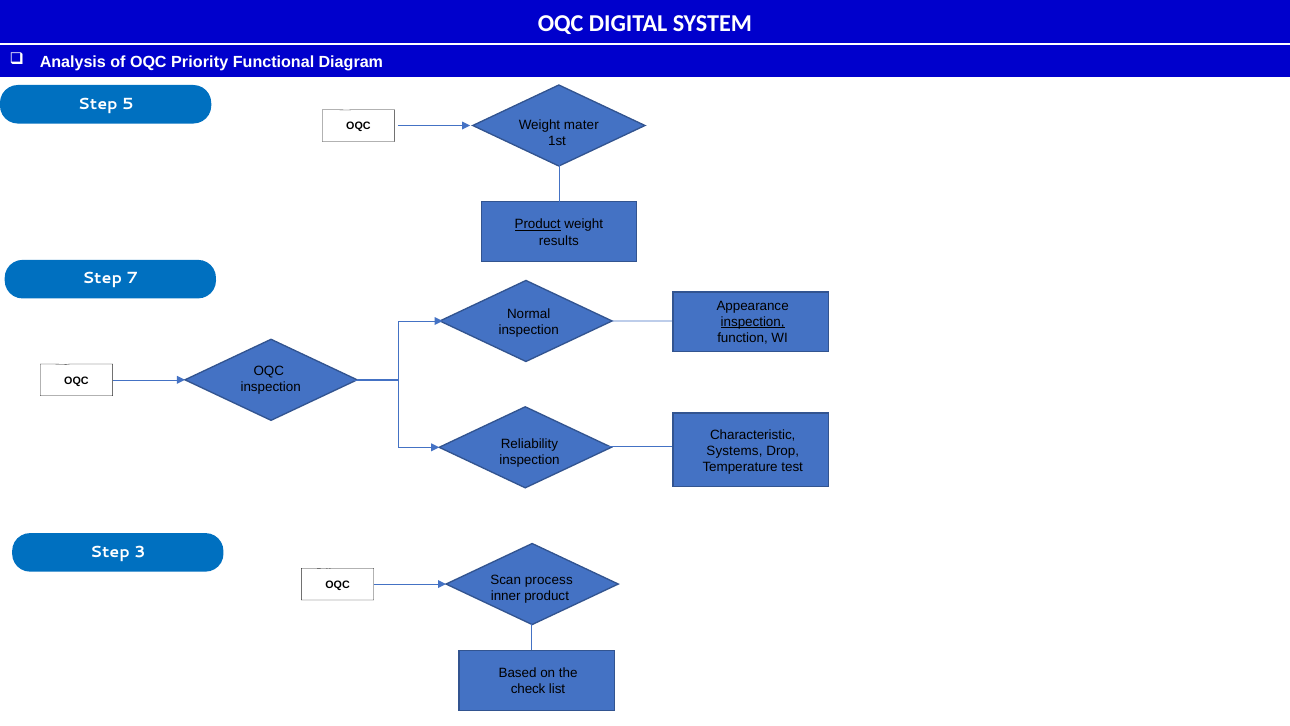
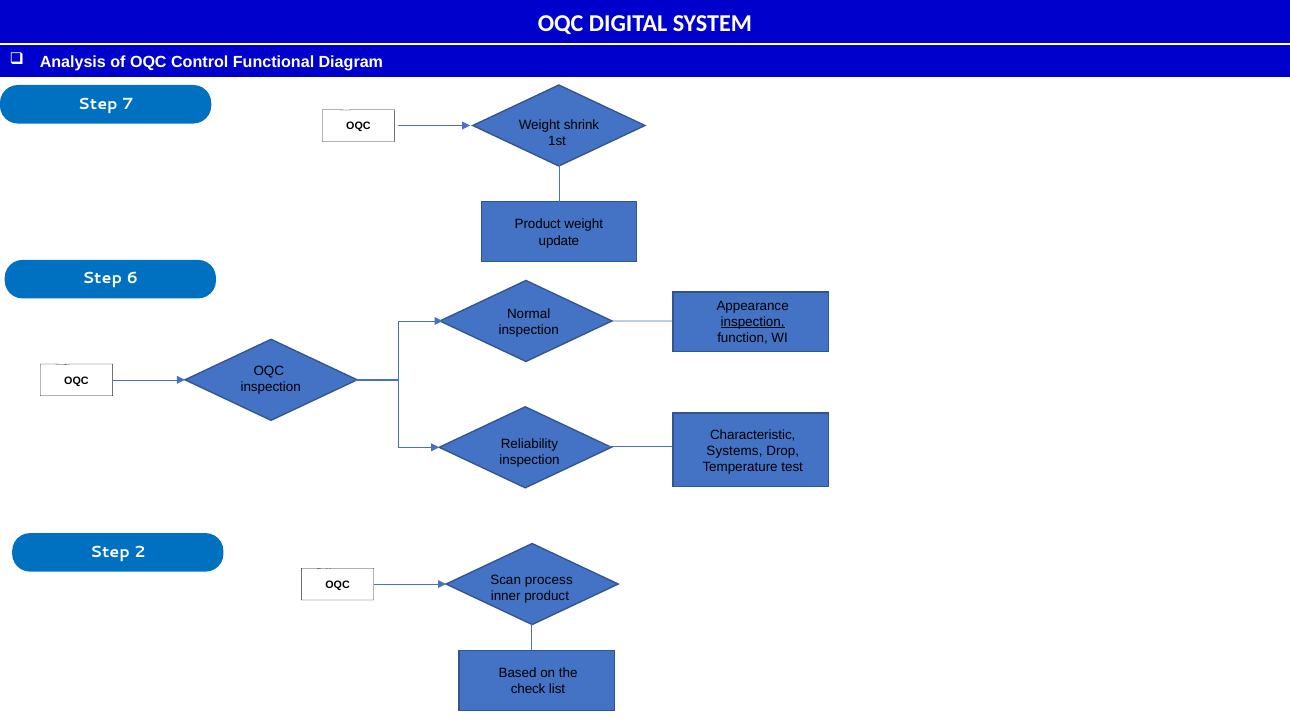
Priority: Priority -> Control
5: 5 -> 7
mater: mater -> shrink
Product at (538, 224) underline: present -> none
results: results -> update
7: 7 -> 6
3: 3 -> 2
